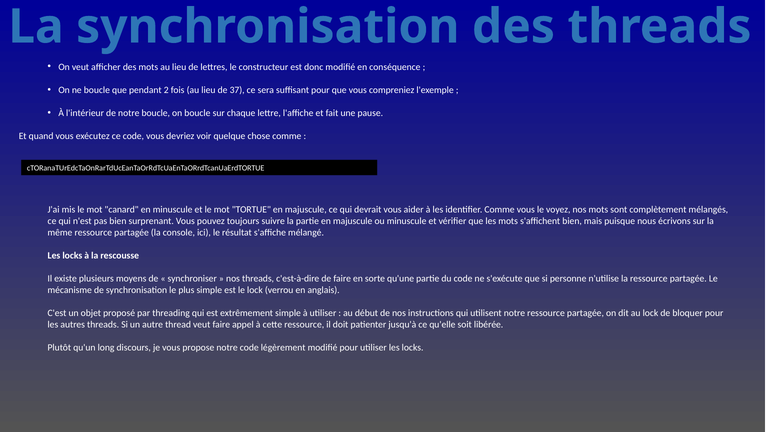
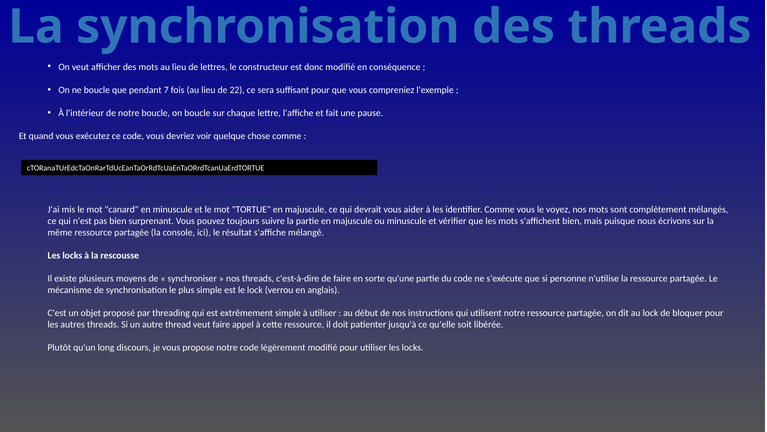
2: 2 -> 7
37: 37 -> 22
